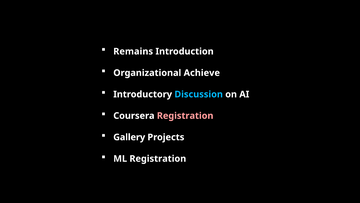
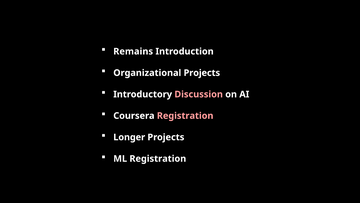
Organizational Achieve: Achieve -> Projects
Discussion colour: light blue -> pink
Gallery: Gallery -> Longer
